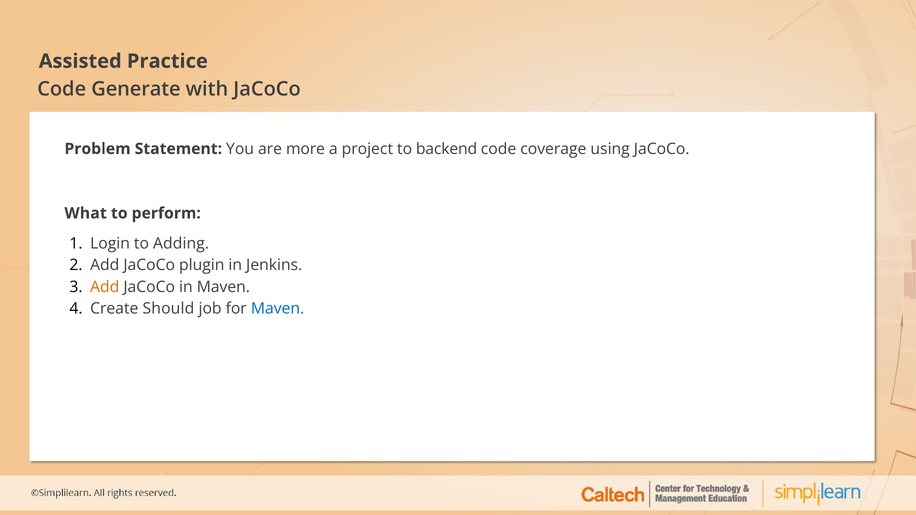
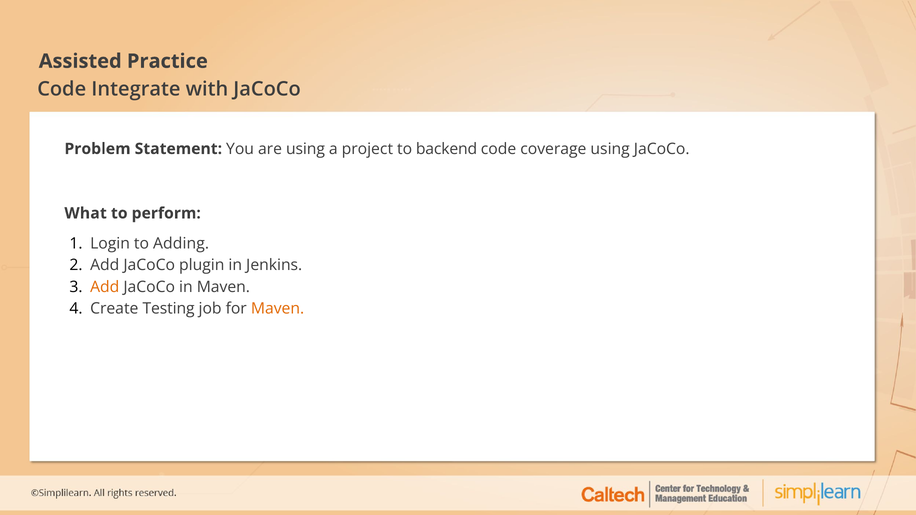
Generate: Generate -> Integrate
are more: more -> using
Should: Should -> Testing
Maven at (278, 309) colour: blue -> orange
